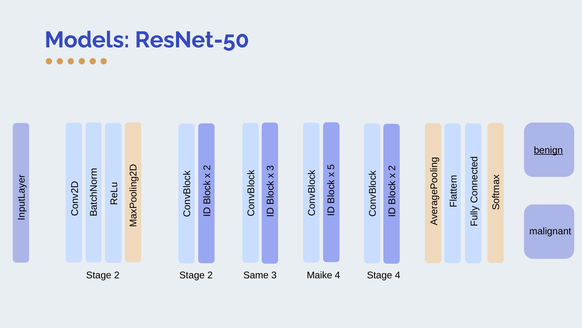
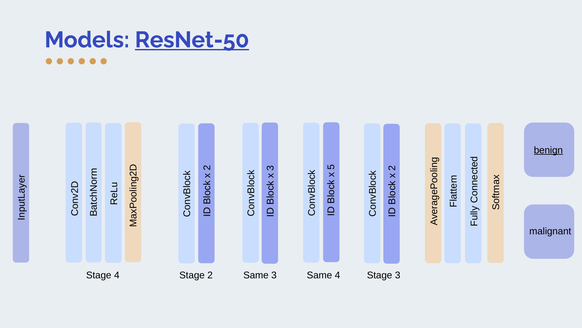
ResNet-50 underline: none -> present
2 at (117, 275): 2 -> 4
3 Maike: Maike -> Same
Stage 4: 4 -> 3
